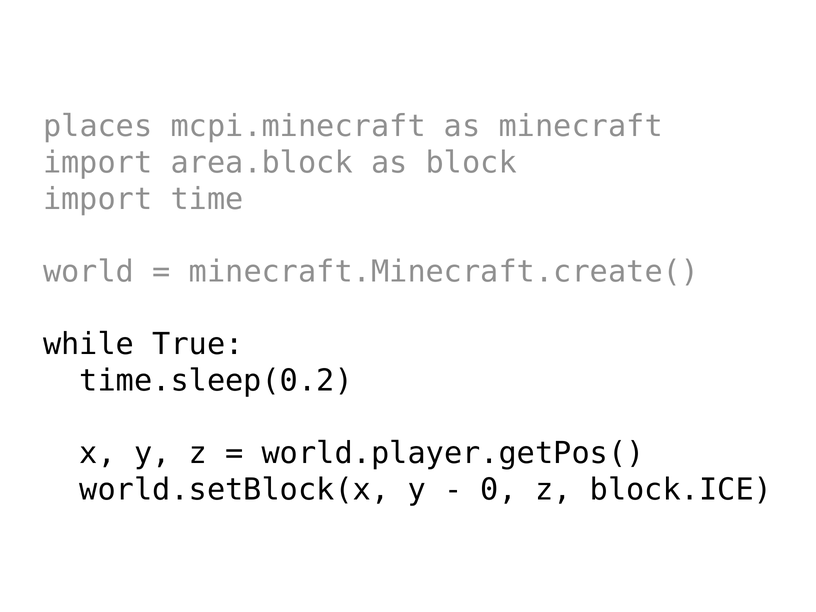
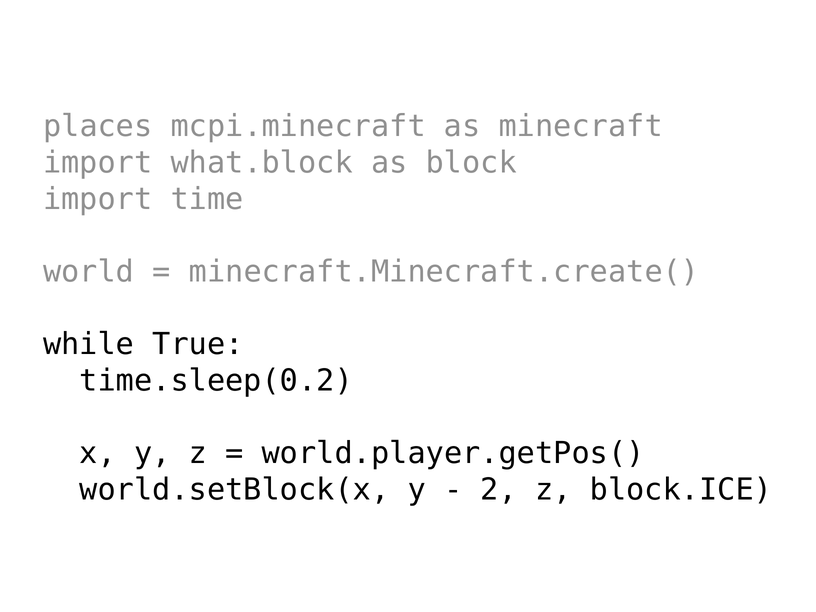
area.block: area.block -> what.block
0: 0 -> 2
